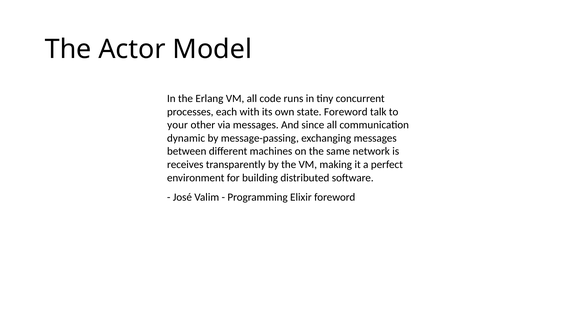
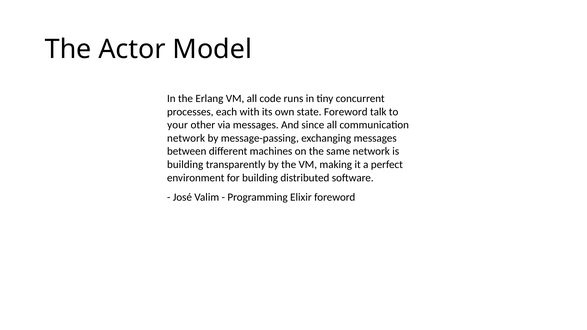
dynamic at (186, 138): dynamic -> network
receives at (185, 165): receives -> building
